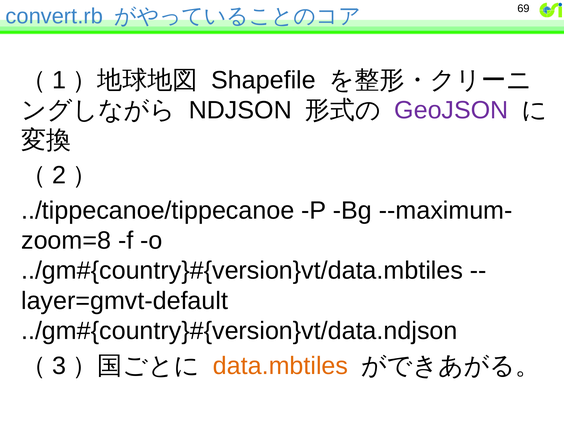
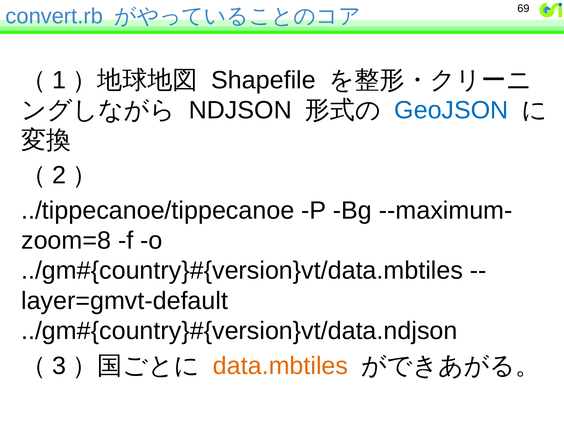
GeoJSON colour: purple -> blue
